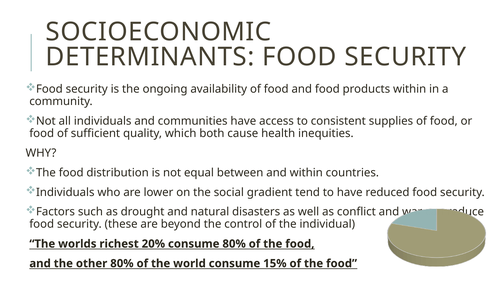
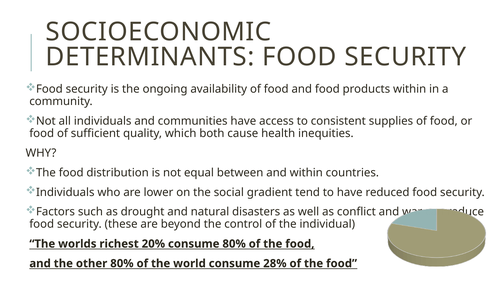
15%: 15% -> 28%
